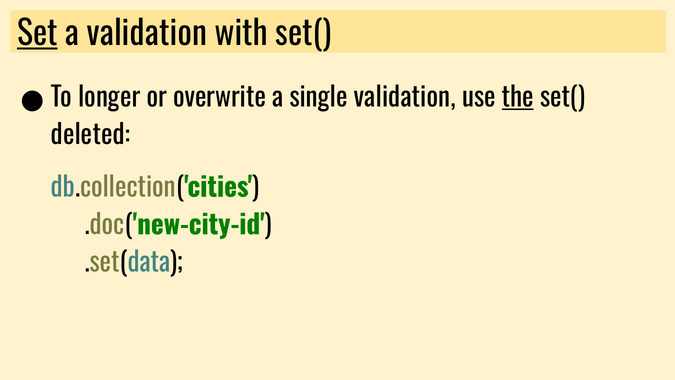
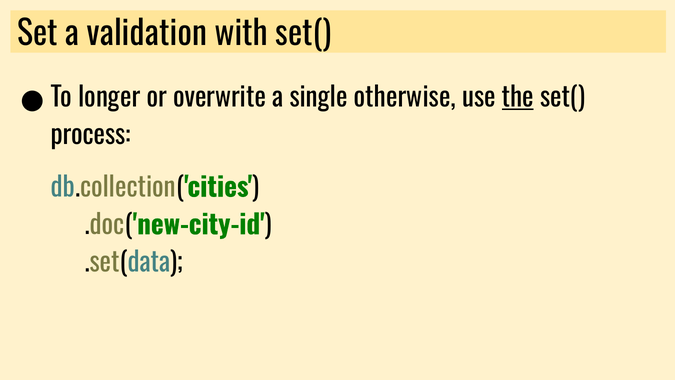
Set underline: present -> none
single validation: validation -> otherwise
deleted: deleted -> process
